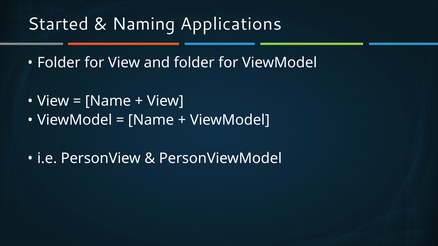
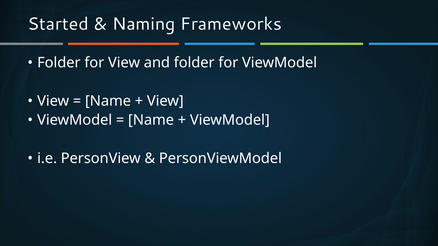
Applications: Applications -> Frameworks
